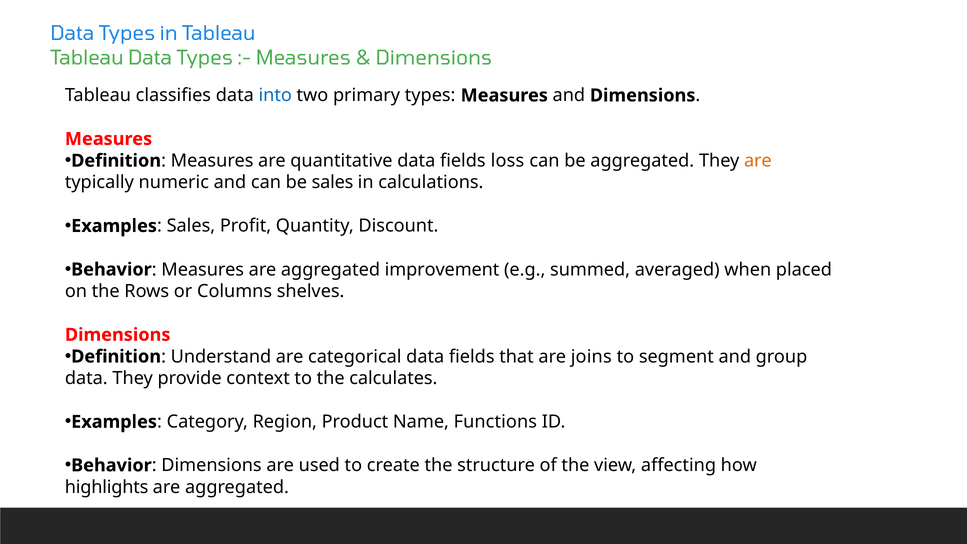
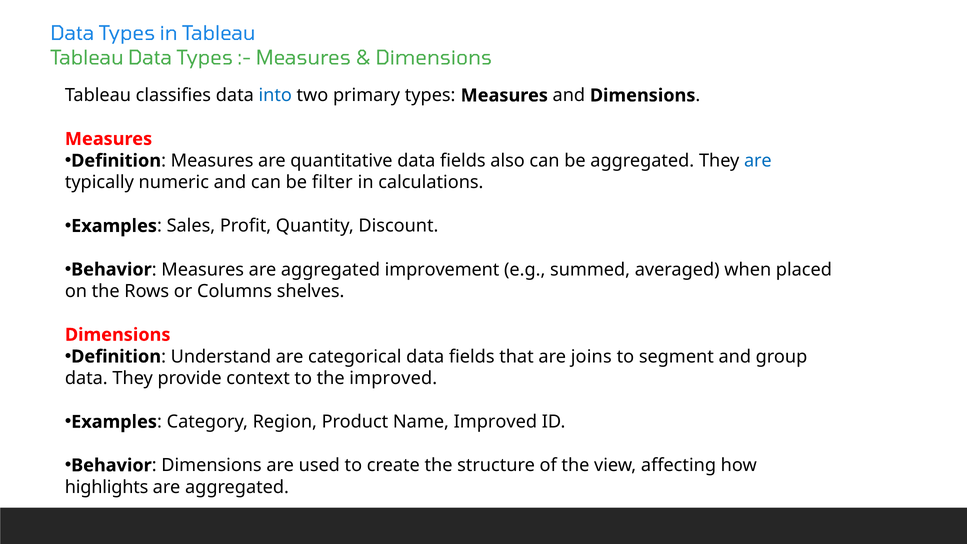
loss: loss -> also
are at (758, 161) colour: orange -> blue
be sales: sales -> filter
the calculates: calculates -> improved
Name Functions: Functions -> Improved
